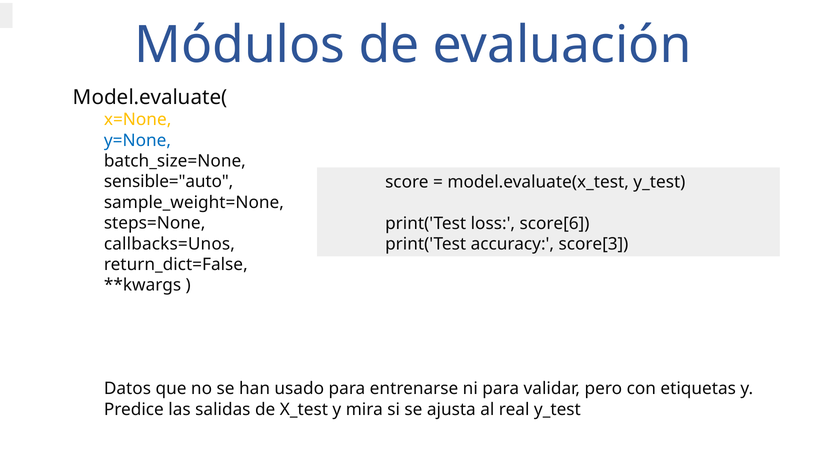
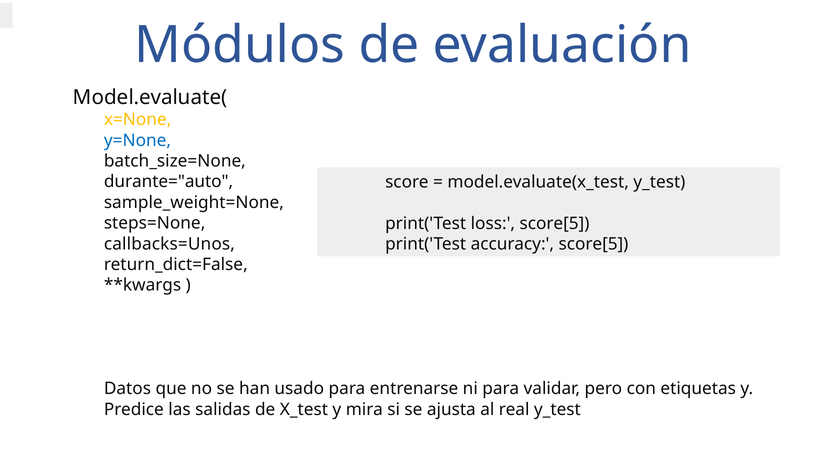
sensible="auto: sensible="auto -> durante="auto
loss score[6: score[6 -> score[5
accuracy score[3: score[3 -> score[5
